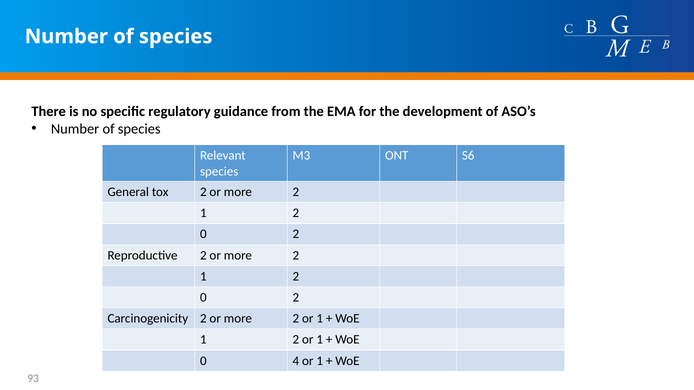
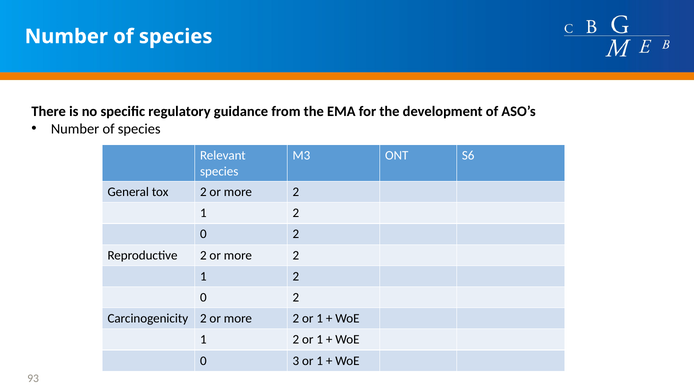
4: 4 -> 3
